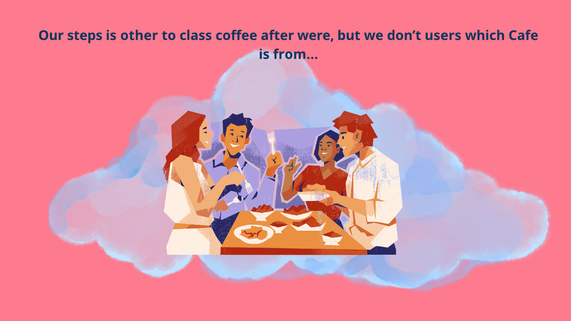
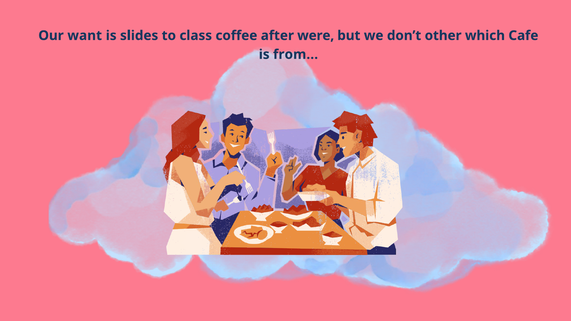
steps: steps -> want
other: other -> slides
users: users -> other
